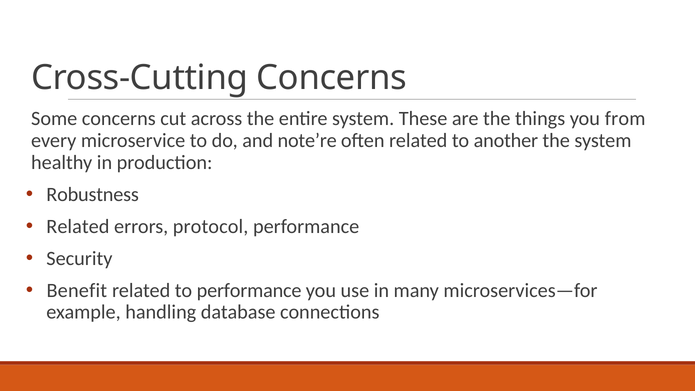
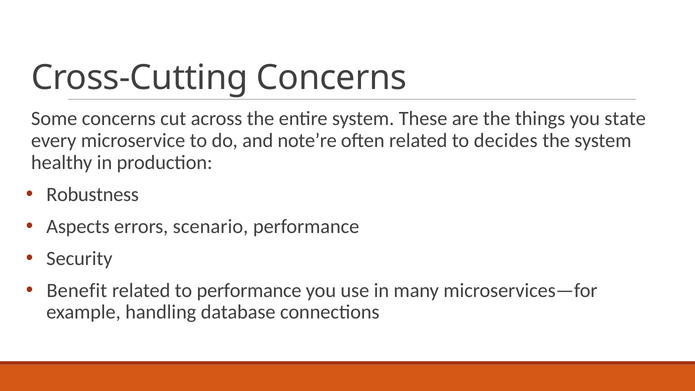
from: from -> state
another: another -> decides
Related at (78, 226): Related -> Aspects
protocol: protocol -> scenario
